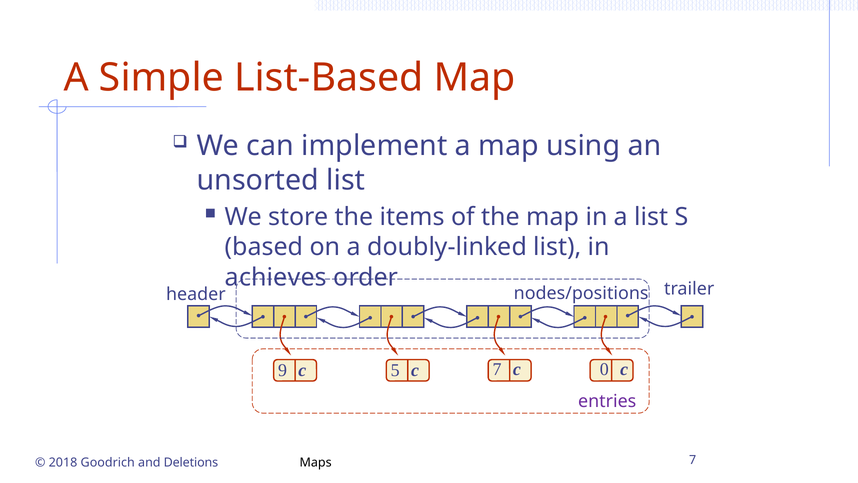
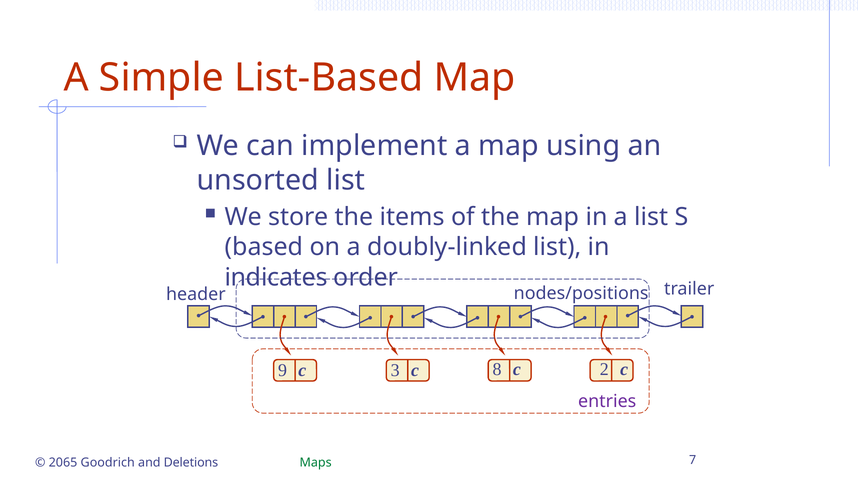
achieves: achieves -> indicates
5: 5 -> 3
c 7: 7 -> 8
0: 0 -> 2
2018: 2018 -> 2065
Maps colour: black -> green
